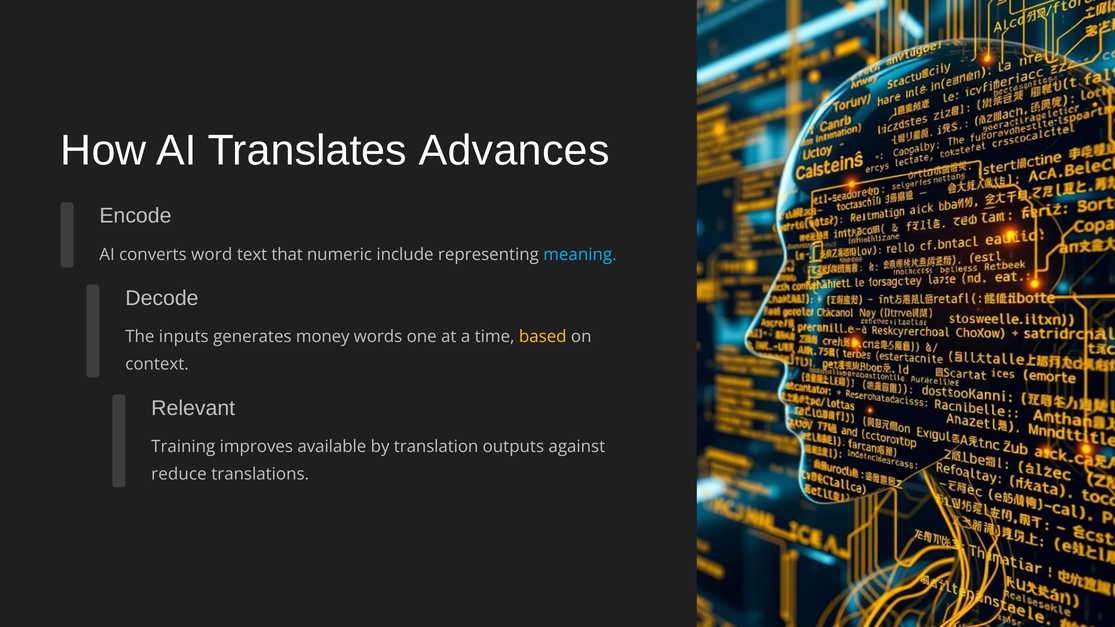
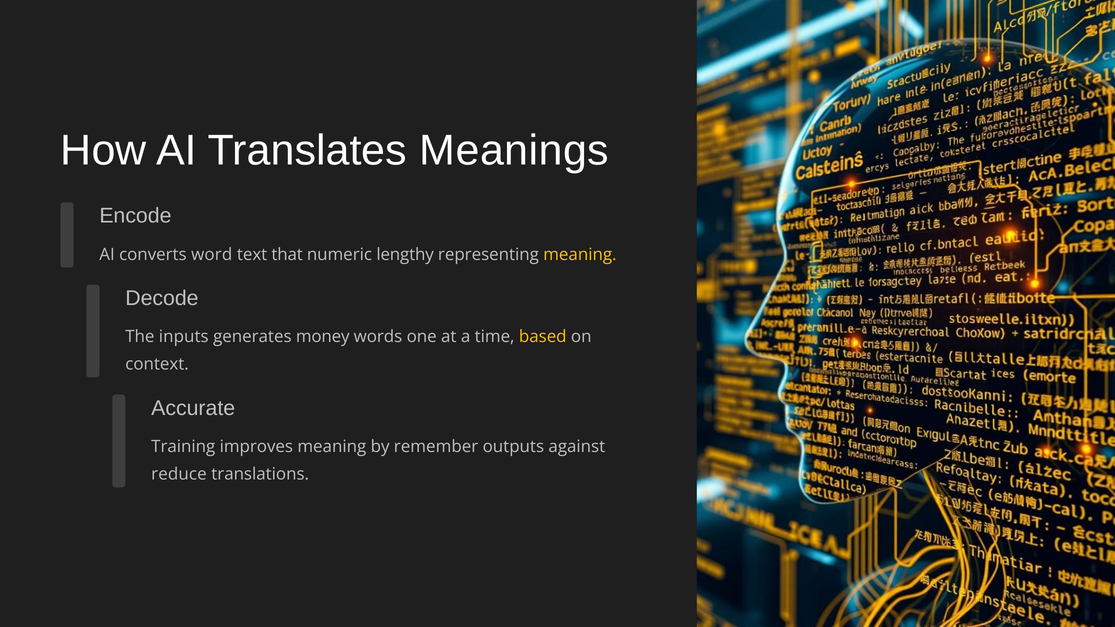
Advances: Advances -> Meanings
include: include -> lengthy
meaning at (580, 254) colour: light blue -> yellow
Relevant: Relevant -> Accurate
improves available: available -> meaning
translation: translation -> remember
